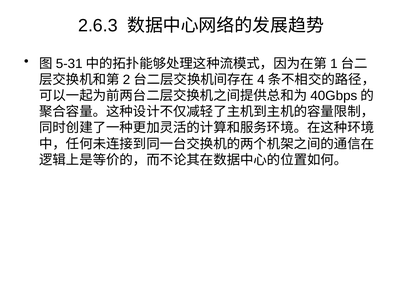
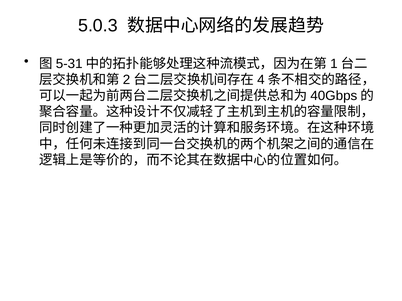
2.6.3: 2.6.3 -> 5.0.3
